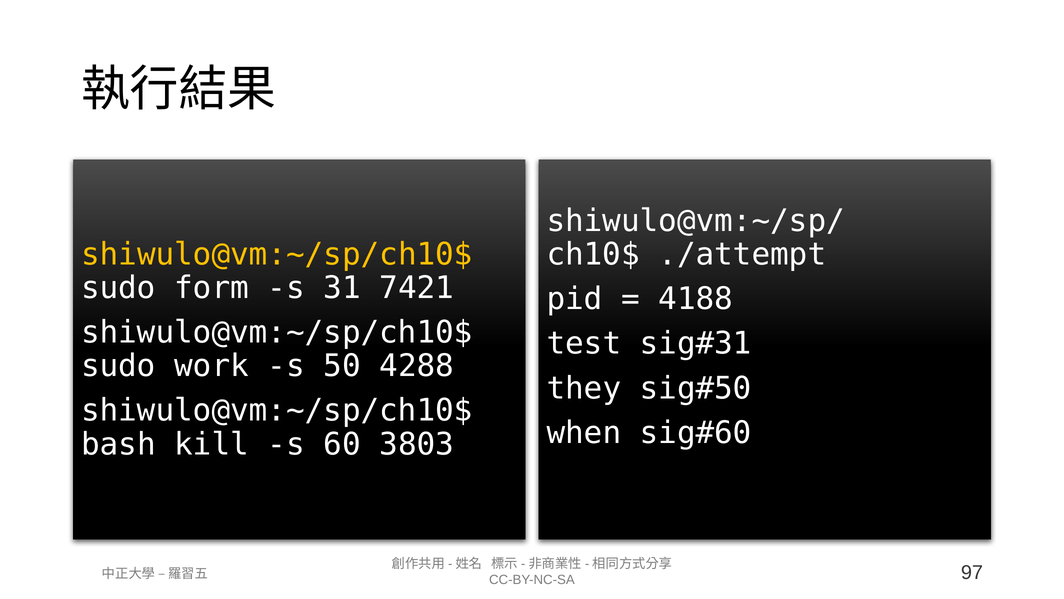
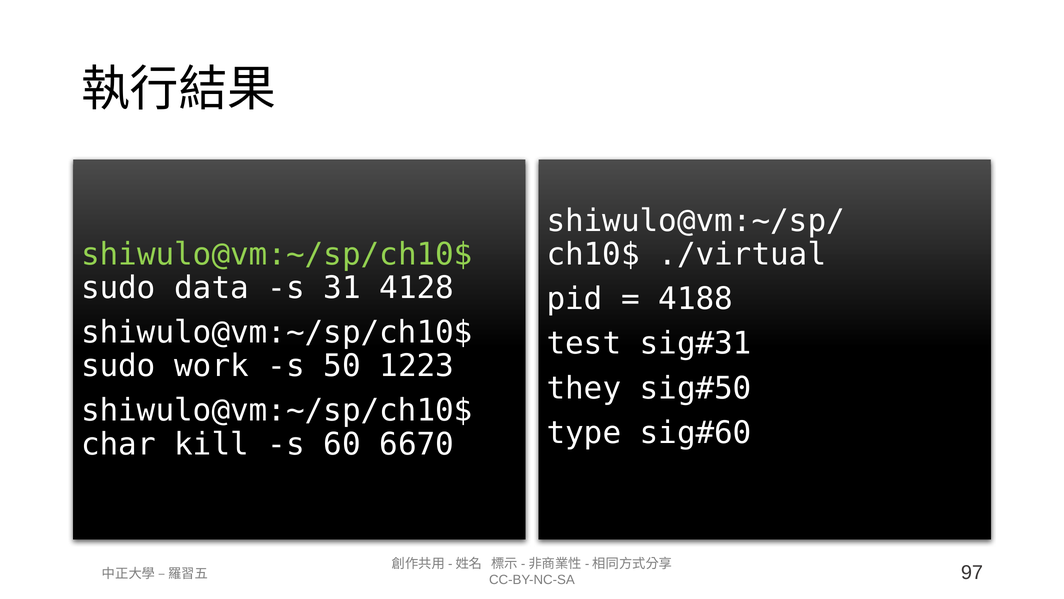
shiwulo@vm:~/sp/ch10$ at (277, 254) colour: yellow -> light green
./attempt: ./attempt -> ./virtual
form: form -> data
7421: 7421 -> 4128
4288: 4288 -> 1223
when: when -> type
bash: bash -> char
3803: 3803 -> 6670
